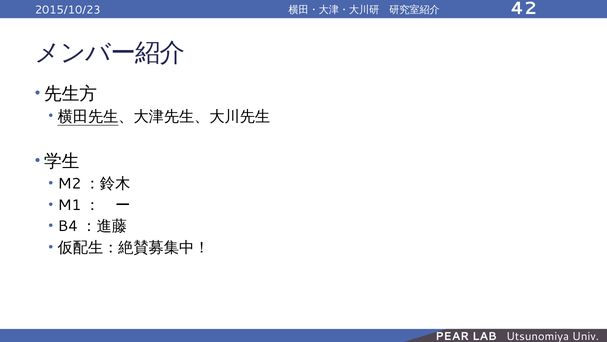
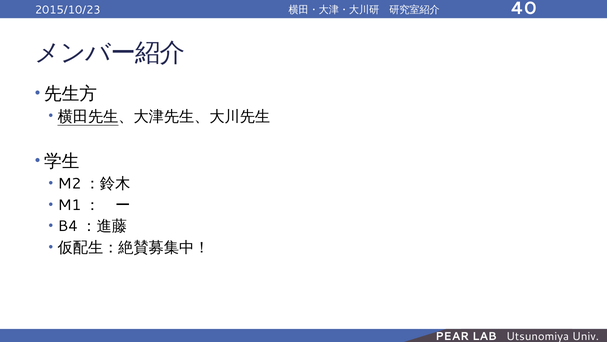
42: 42 -> 40
